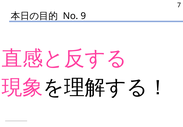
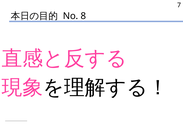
9: 9 -> 8
